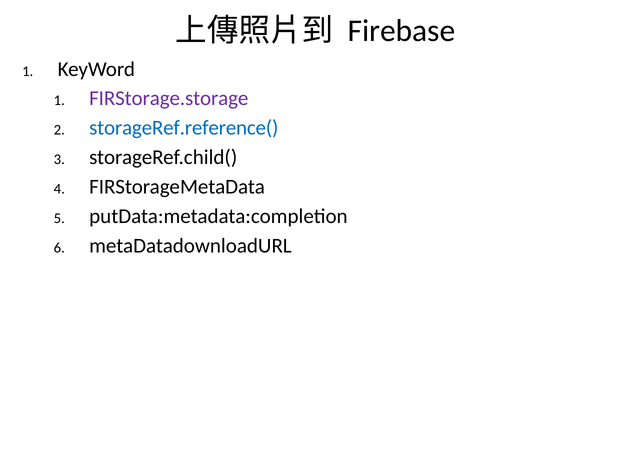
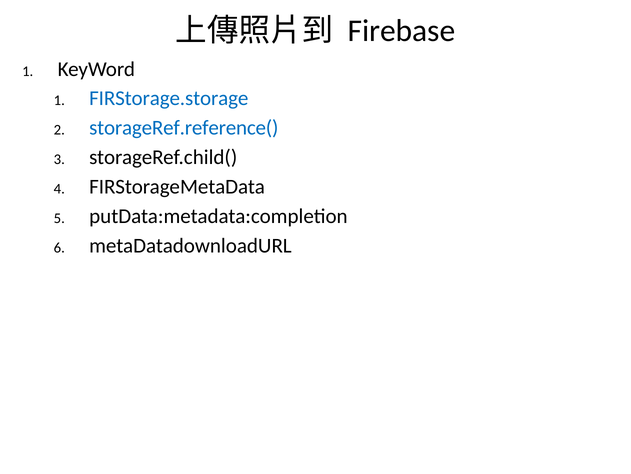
FIRStorage.storage colour: purple -> blue
